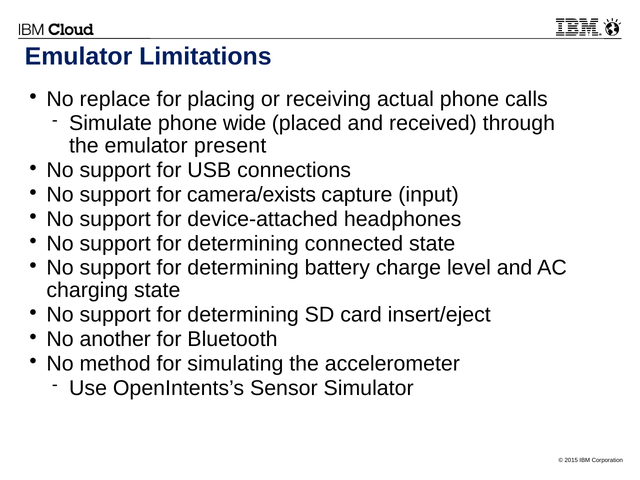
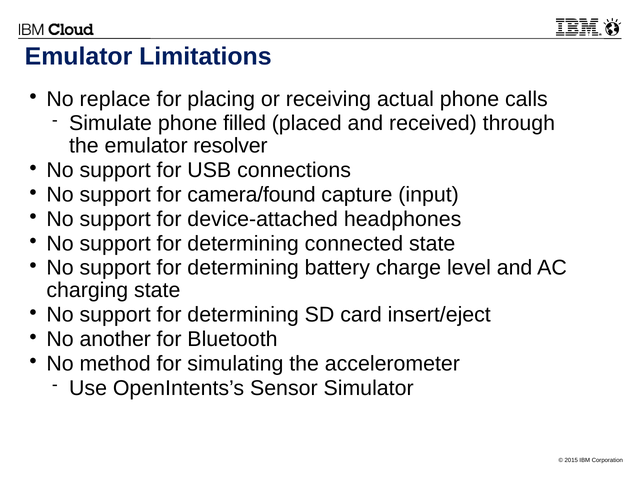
wide: wide -> filled
present: present -> resolver
camera/exists: camera/exists -> camera/found
